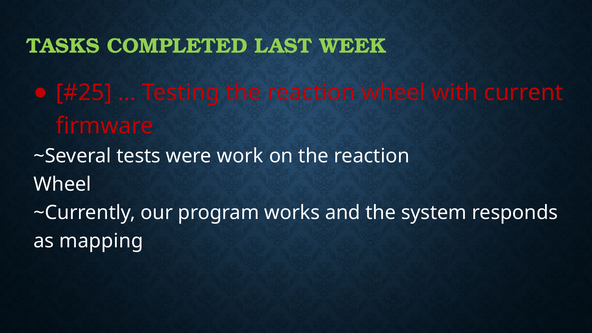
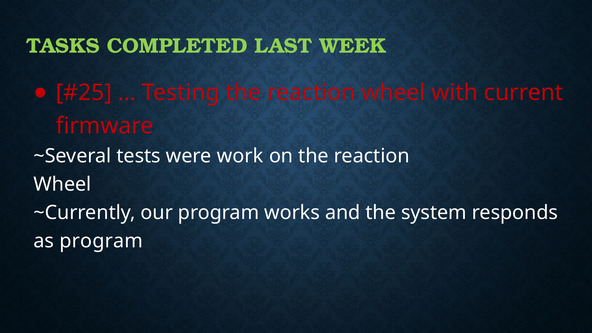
as mapping: mapping -> program
